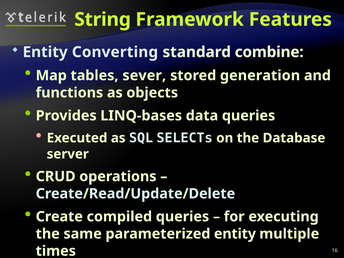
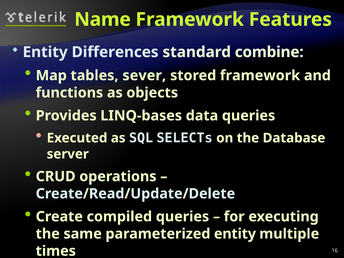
String: String -> Name
Converting: Converting -> Differences
stored generation: generation -> framework
